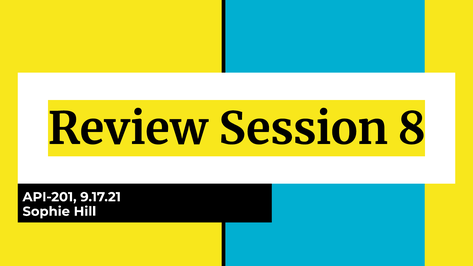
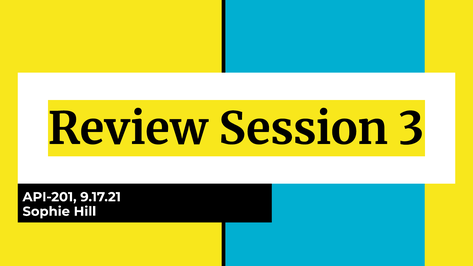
8: 8 -> 3
